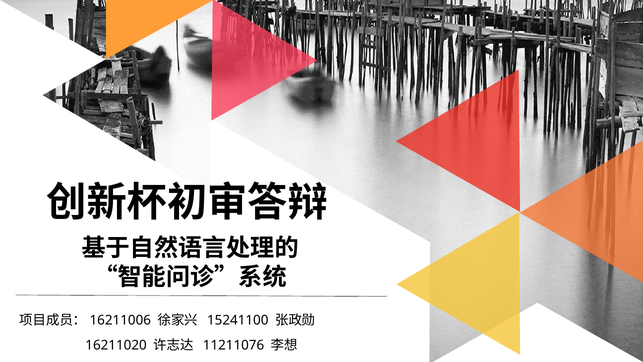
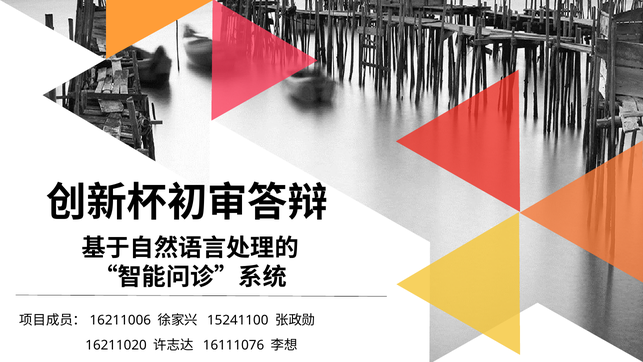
11211076: 11211076 -> 16111076
